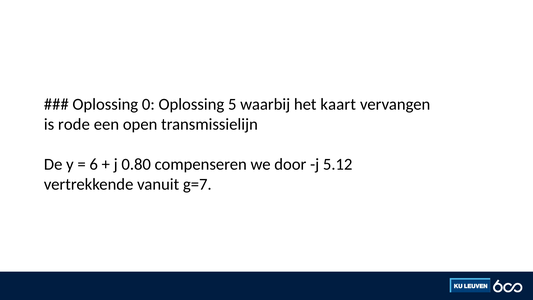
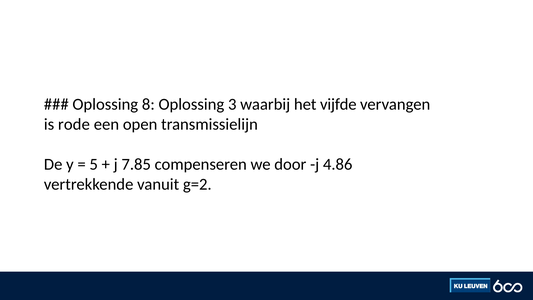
0: 0 -> 8
5: 5 -> 3
kaart: kaart -> vijfde
6: 6 -> 5
0.80: 0.80 -> 7.85
5.12: 5.12 -> 4.86
g=7: g=7 -> g=2
